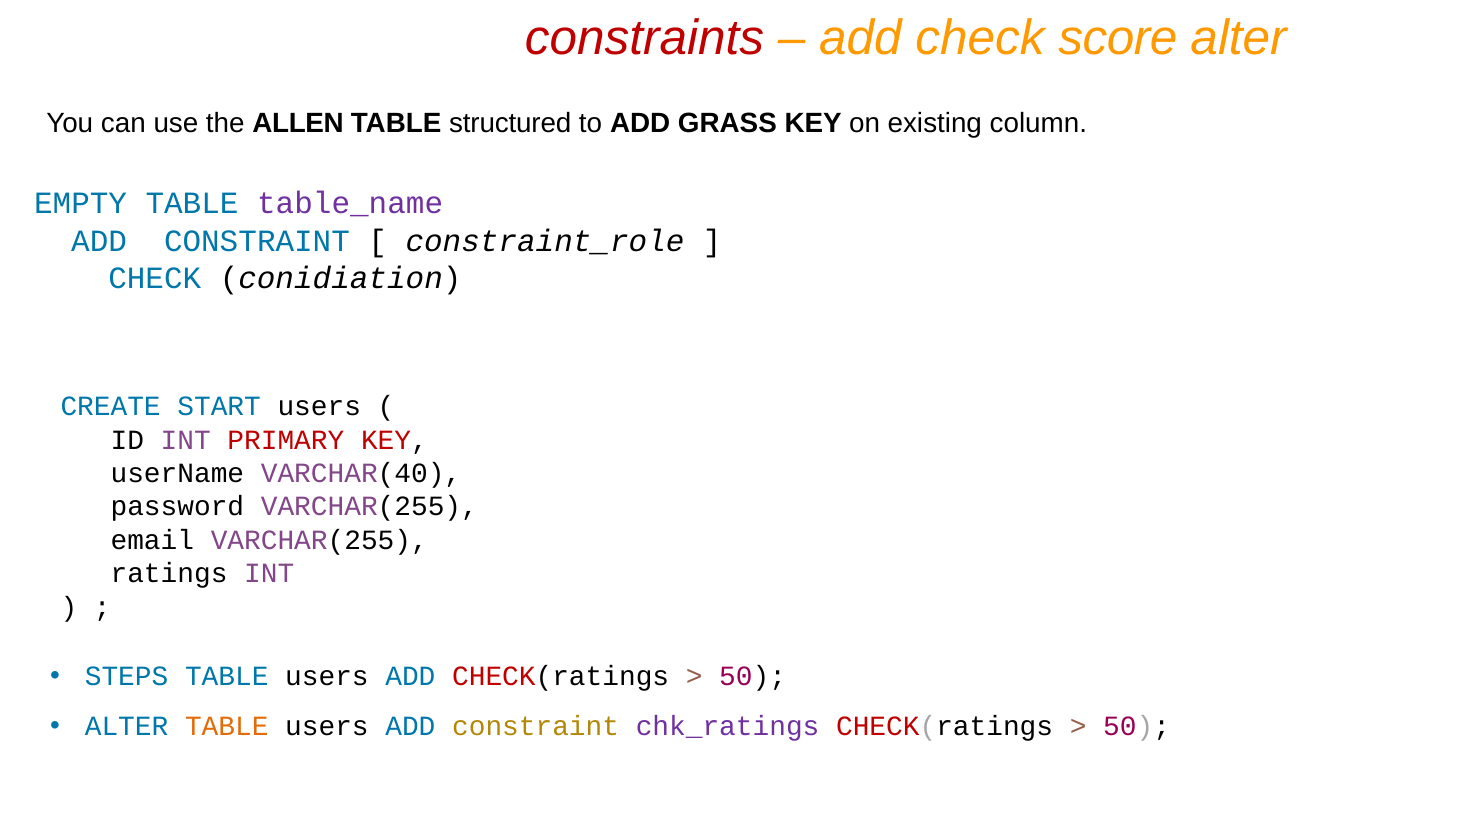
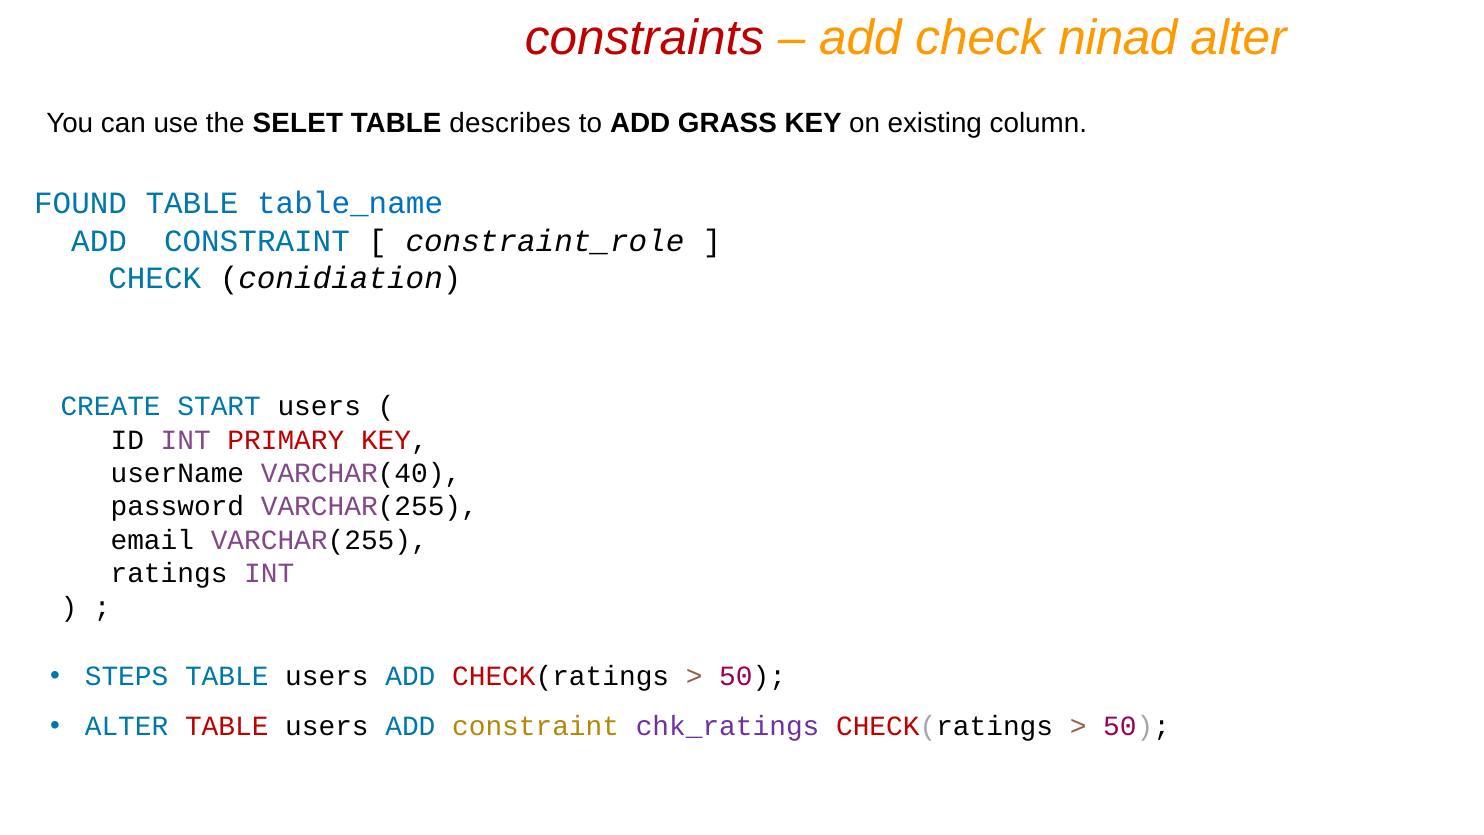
score: score -> ninad
ALLEN: ALLEN -> SELET
structured: structured -> describes
EMPTY: EMPTY -> FOUND
table_name colour: purple -> blue
TABLE at (227, 726) colour: orange -> red
